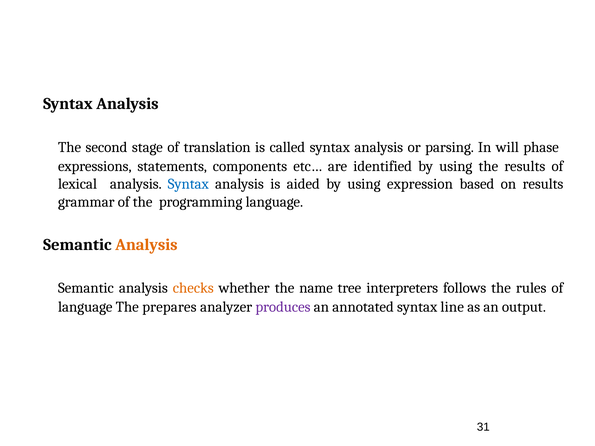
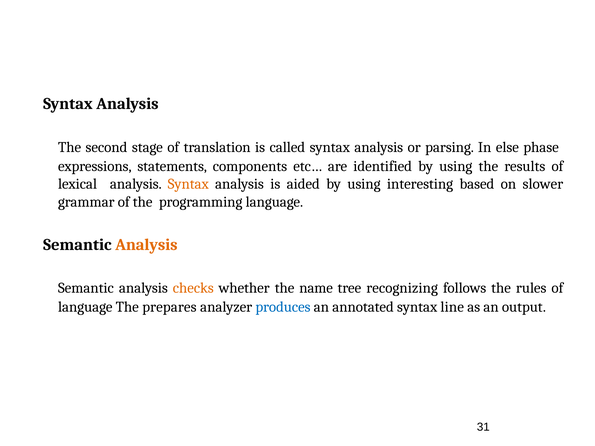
will: will -> else
Syntax at (188, 184) colour: blue -> orange
expression: expression -> interesting
on results: results -> slower
interpreters: interpreters -> recognizing
produces colour: purple -> blue
